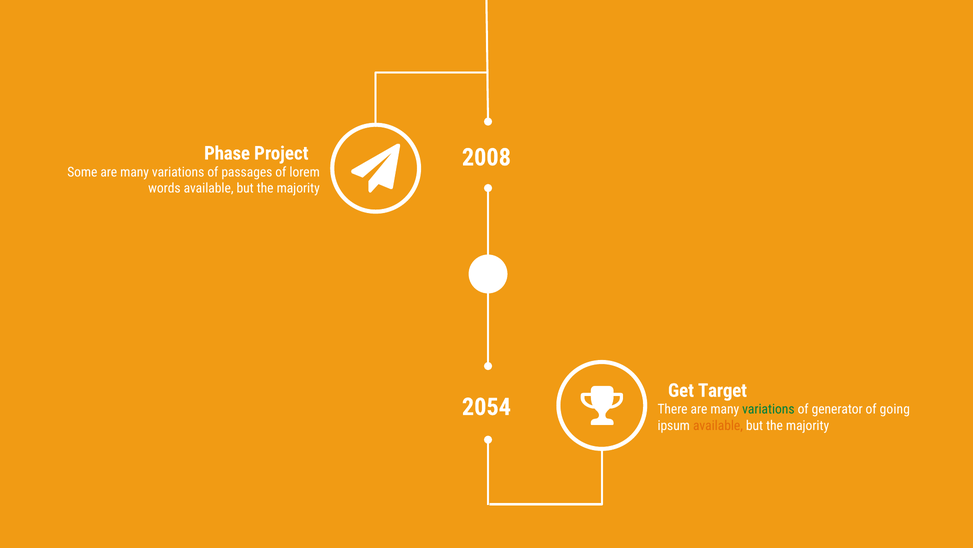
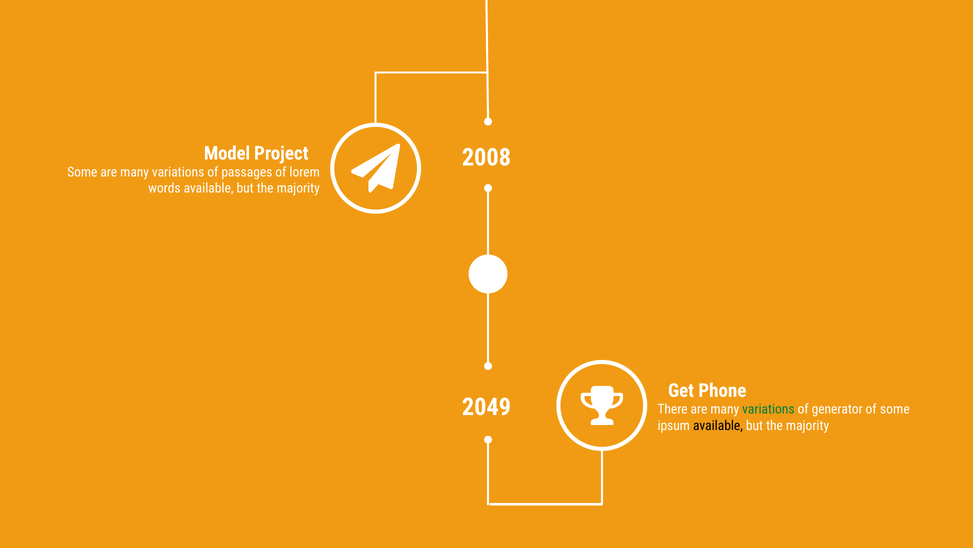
Phase: Phase -> Model
Target: Target -> Phone
2054: 2054 -> 2049
of going: going -> some
available at (718, 425) colour: orange -> black
